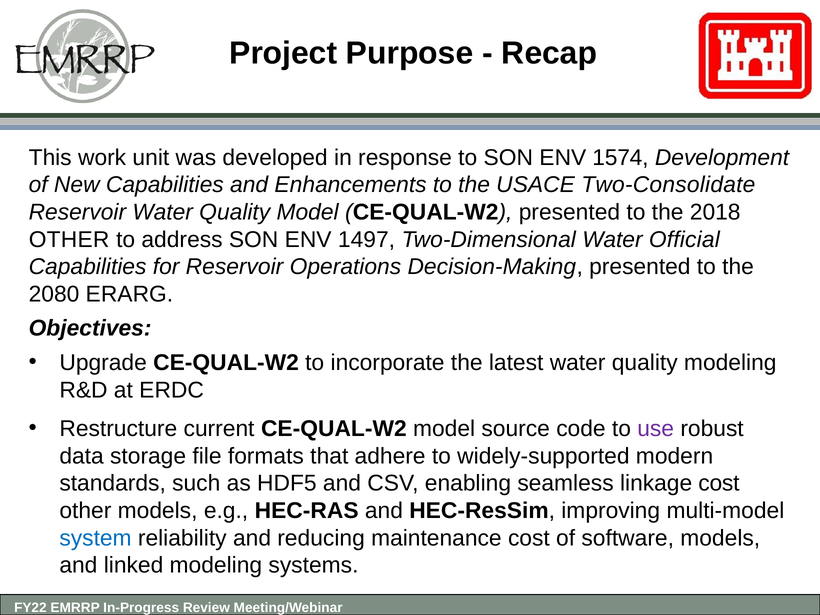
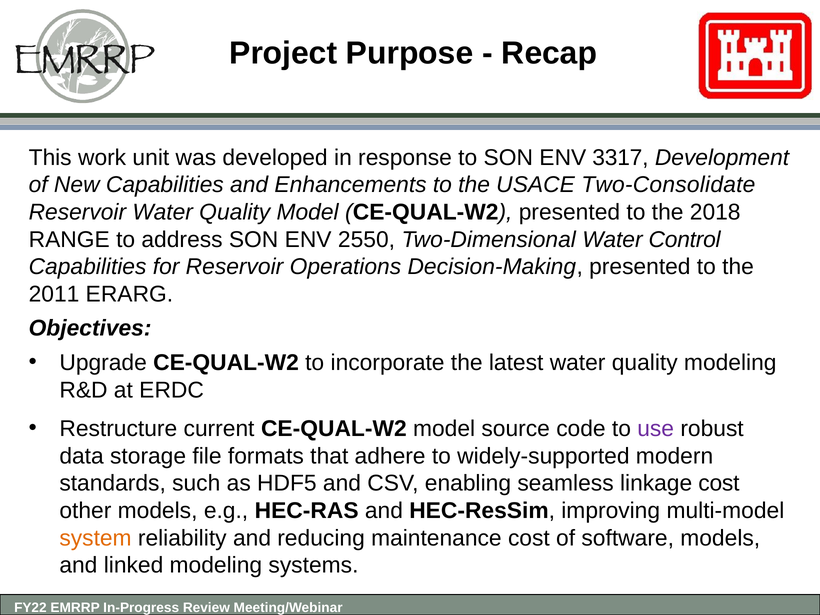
1574: 1574 -> 3317
OTHER at (69, 240): OTHER -> RANGE
1497: 1497 -> 2550
Official: Official -> Control
2080: 2080 -> 2011
system colour: blue -> orange
